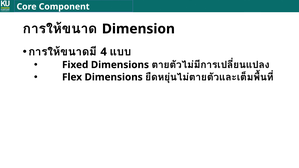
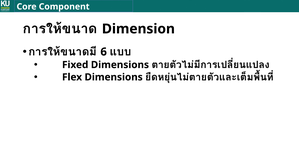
4: 4 -> 6
